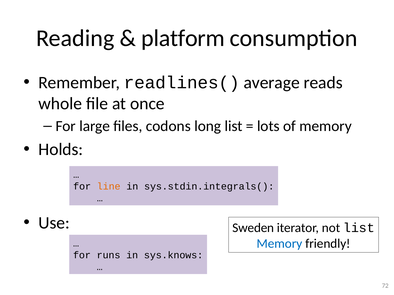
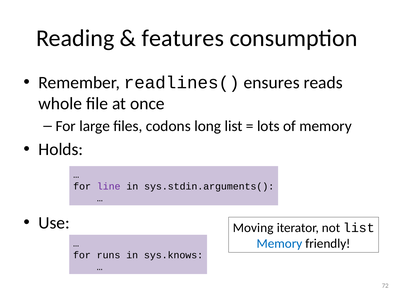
platform: platform -> features
average: average -> ensures
line colour: orange -> purple
sys.stdin.integrals(: sys.stdin.integrals( -> sys.stdin.arguments(
Sweden: Sweden -> Moving
